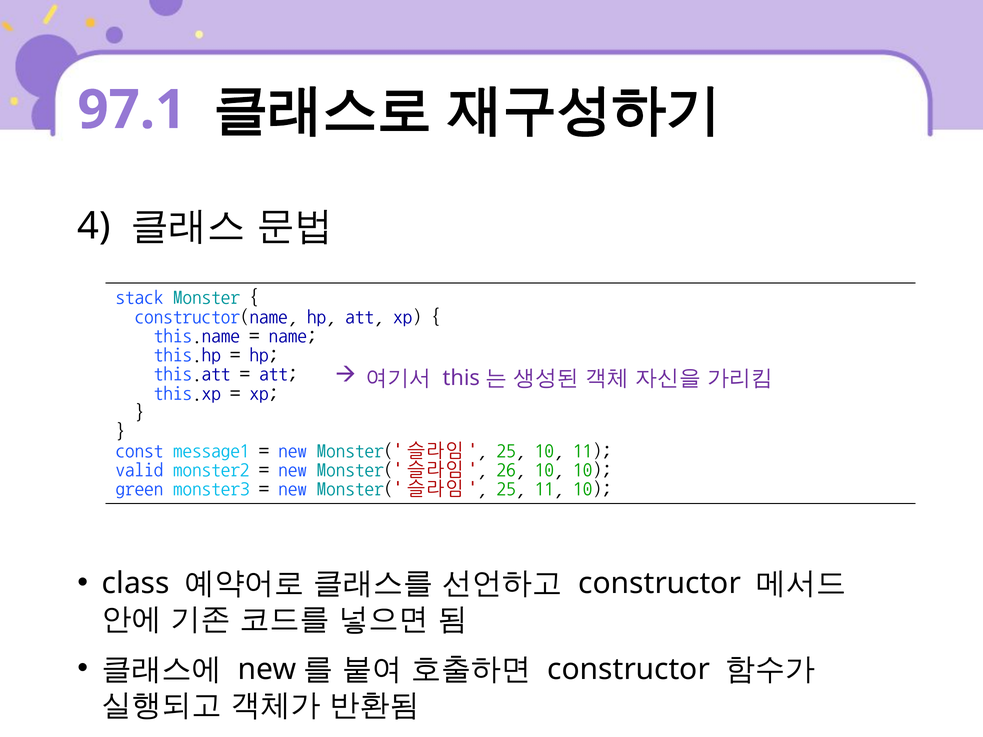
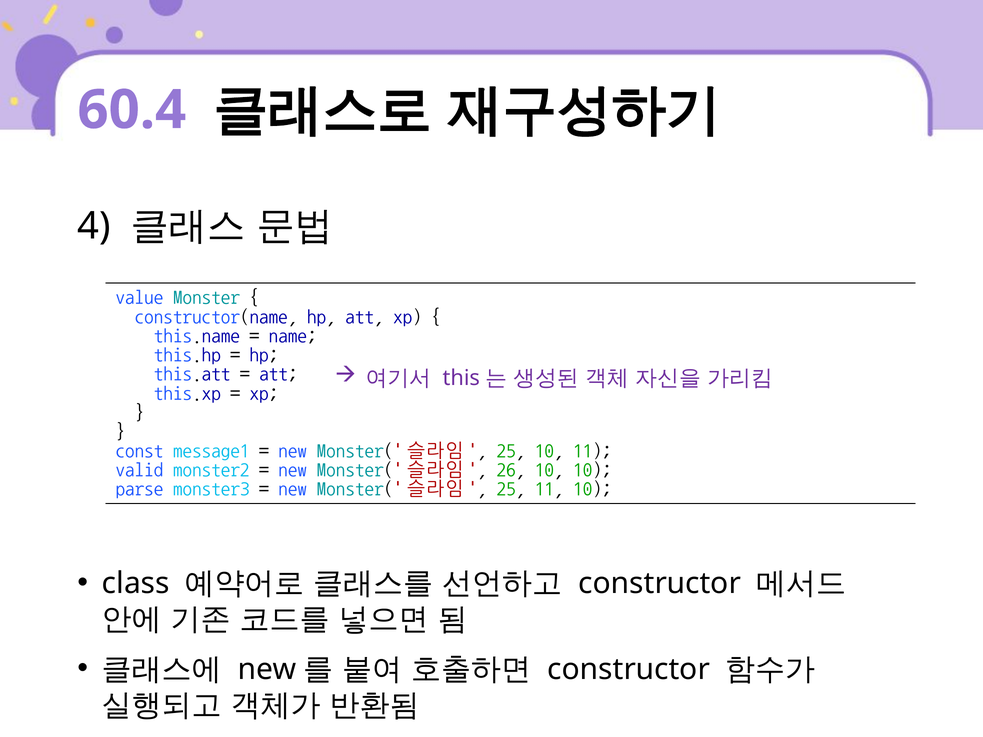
97.1: 97.1 -> 60.4
stack: stack -> value
green: green -> parse
